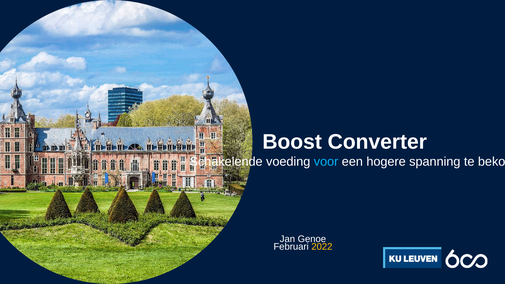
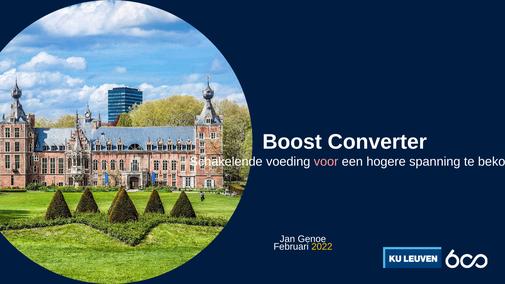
voor colour: light blue -> pink
